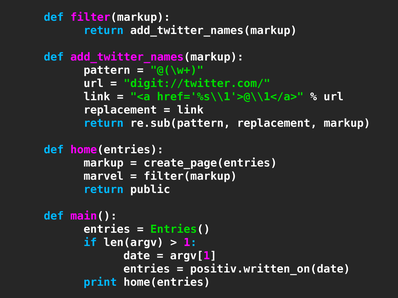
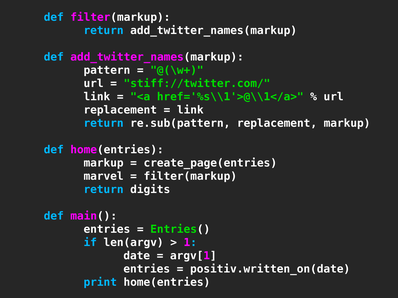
digit://twitter.com/: digit://twitter.com/ -> stiff://twitter.com/
public: public -> digits
